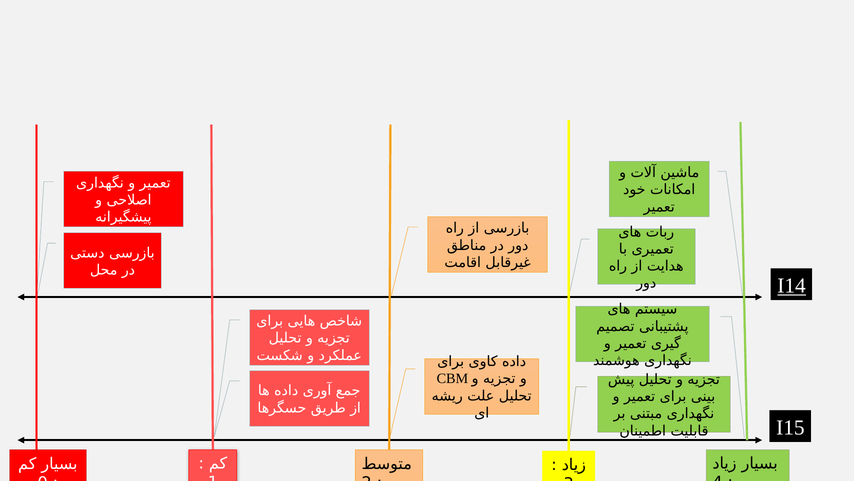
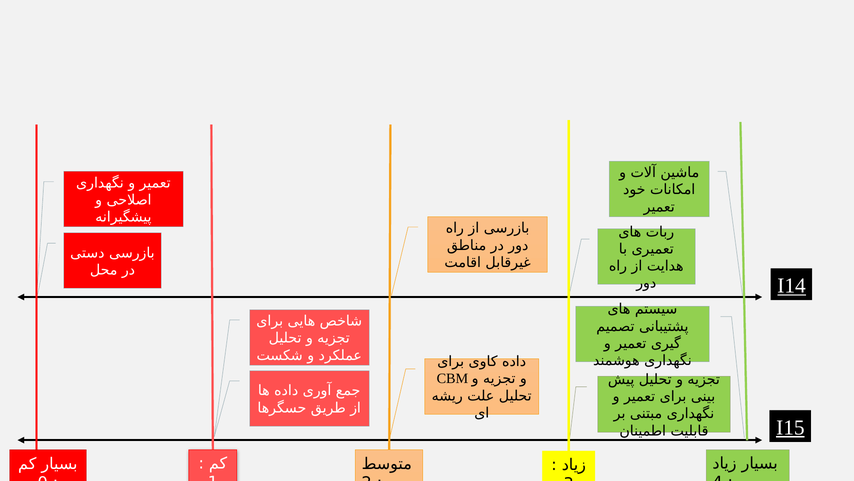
I15 underline: none -> present
